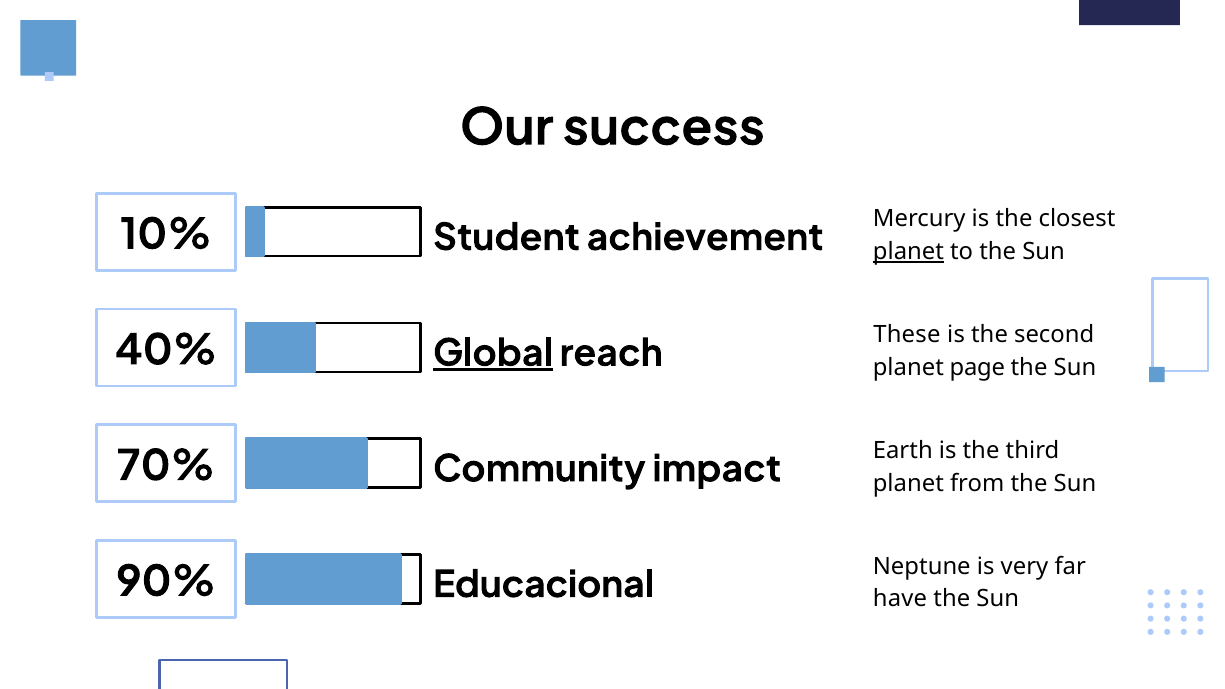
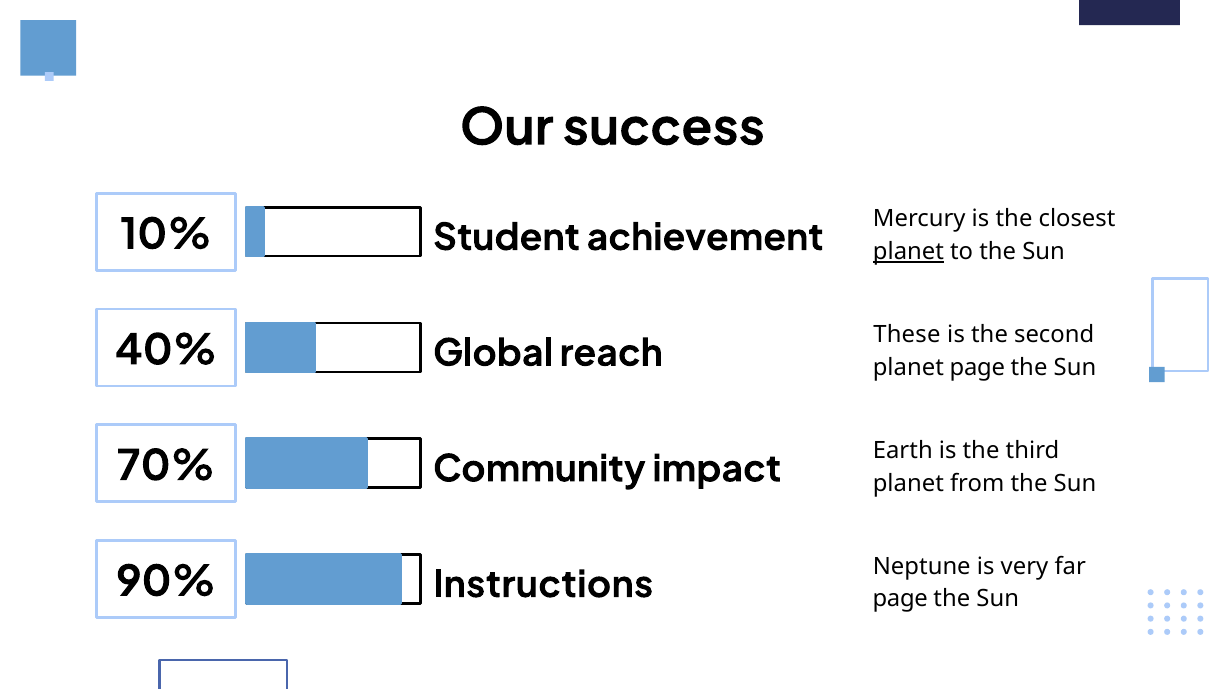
Global underline: present -> none
Educacional: Educacional -> Instructions
have at (900, 599): have -> page
